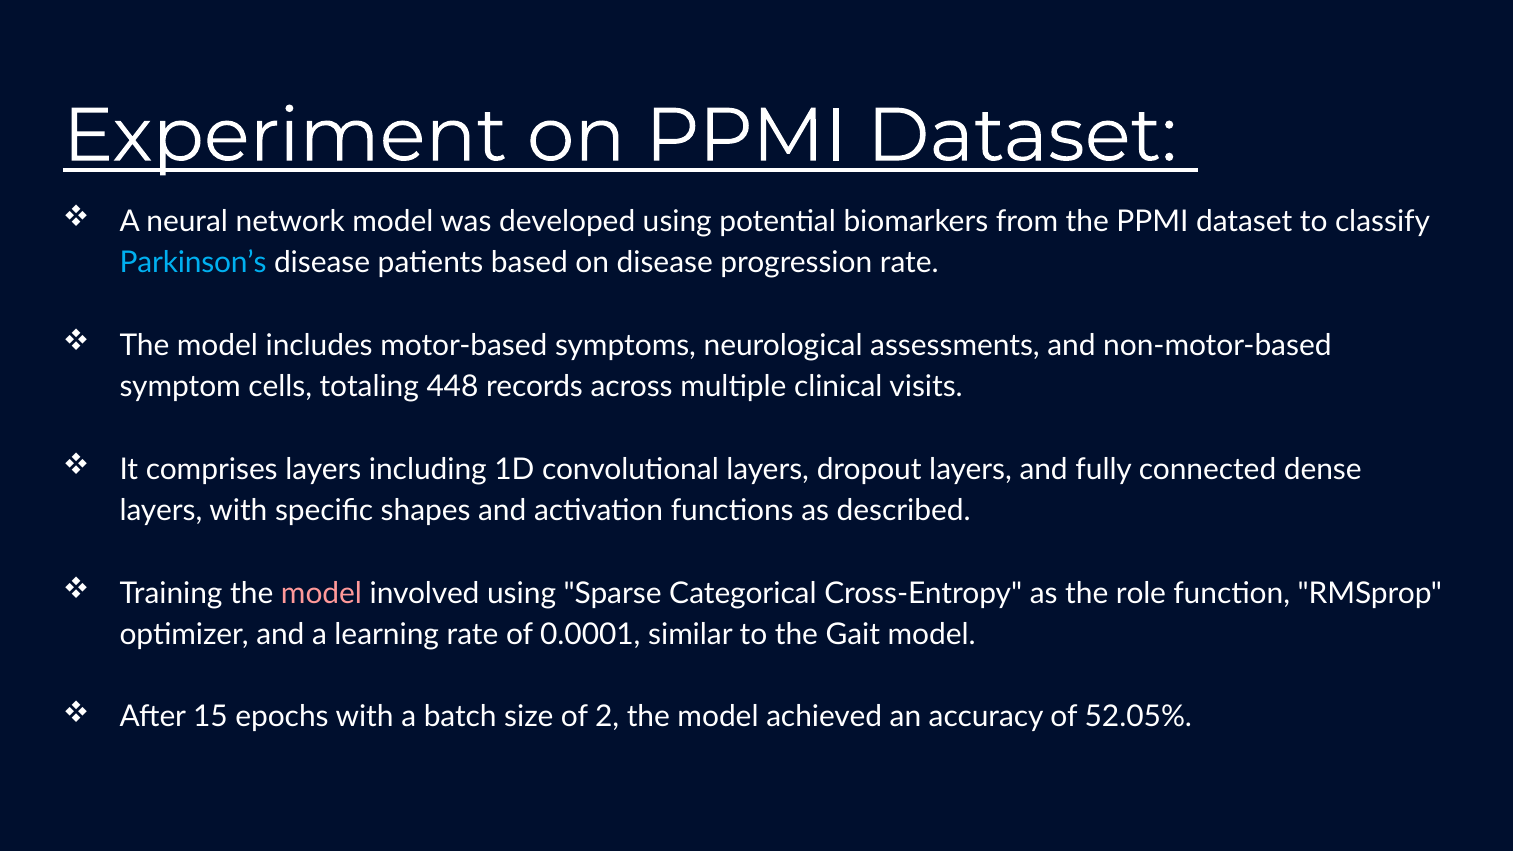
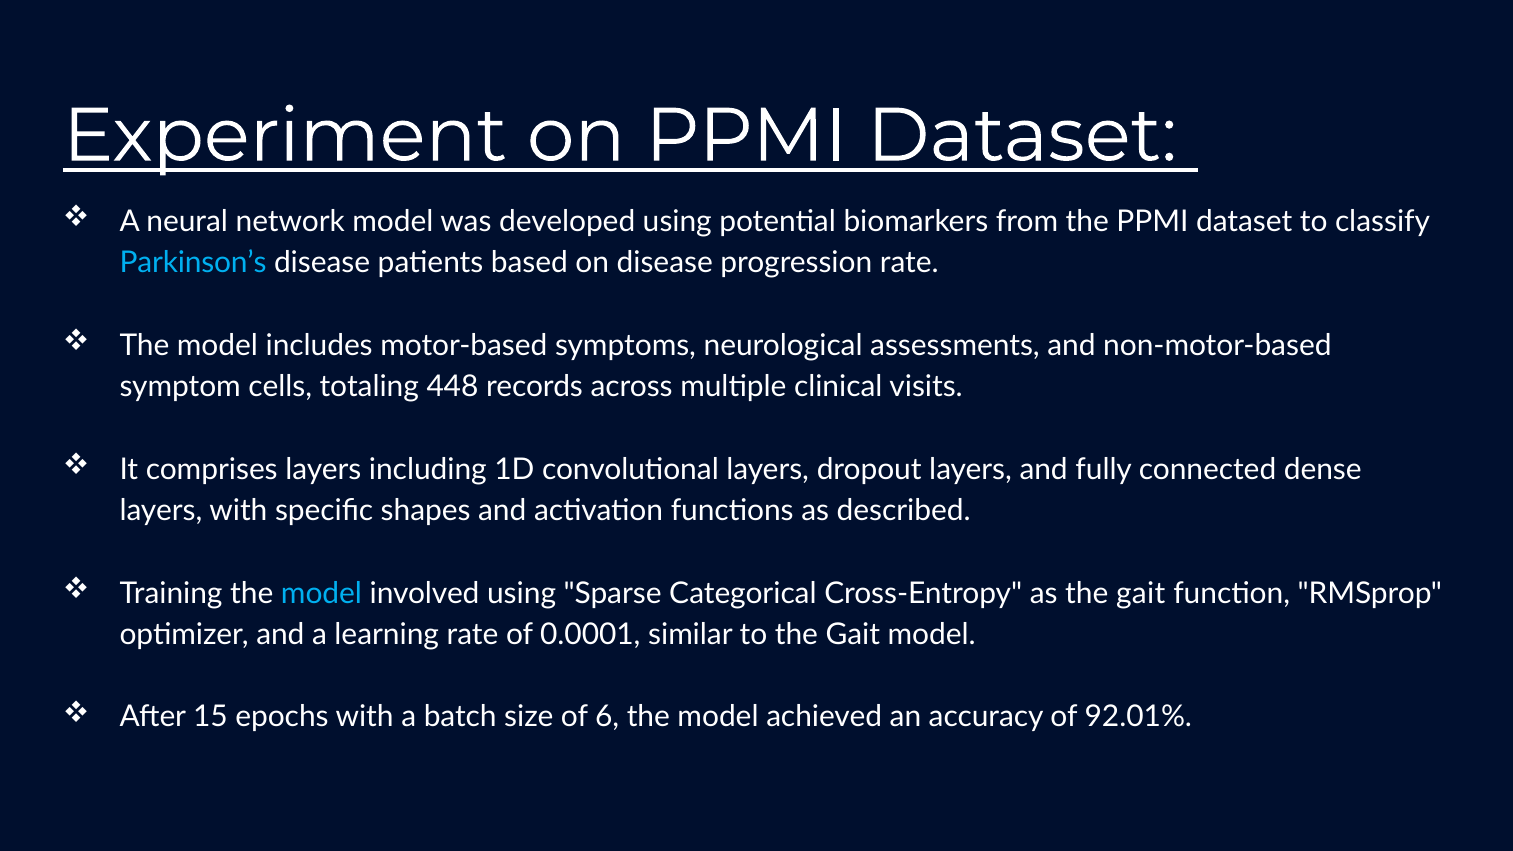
model at (321, 593) colour: pink -> light blue
as the role: role -> gait
2: 2 -> 6
52.05%: 52.05% -> 92.01%
